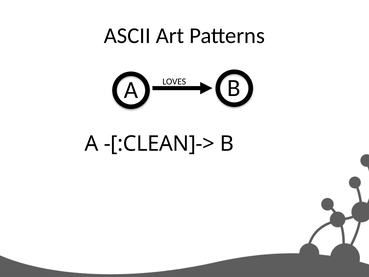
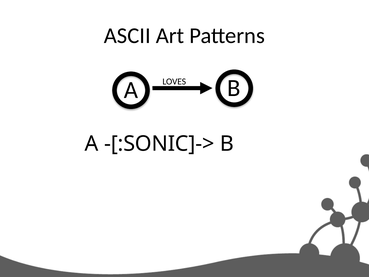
-[:CLEAN]->: -[:CLEAN]-> -> -[:SONIC]->
